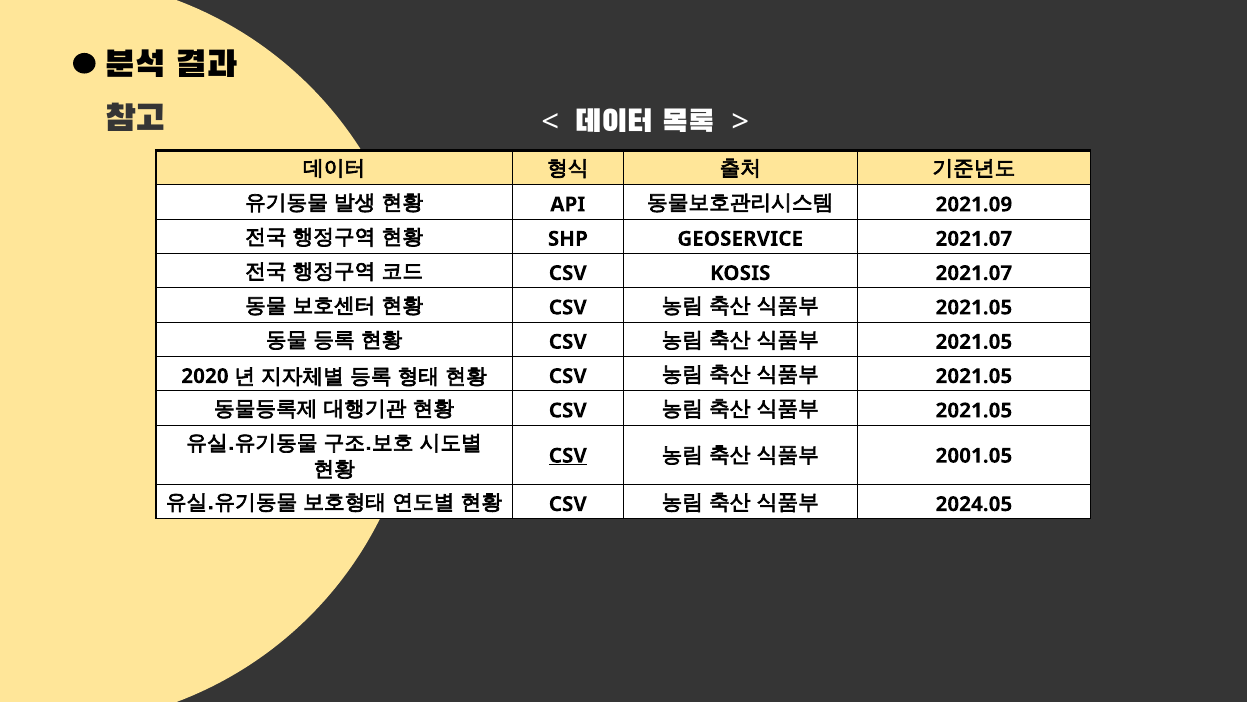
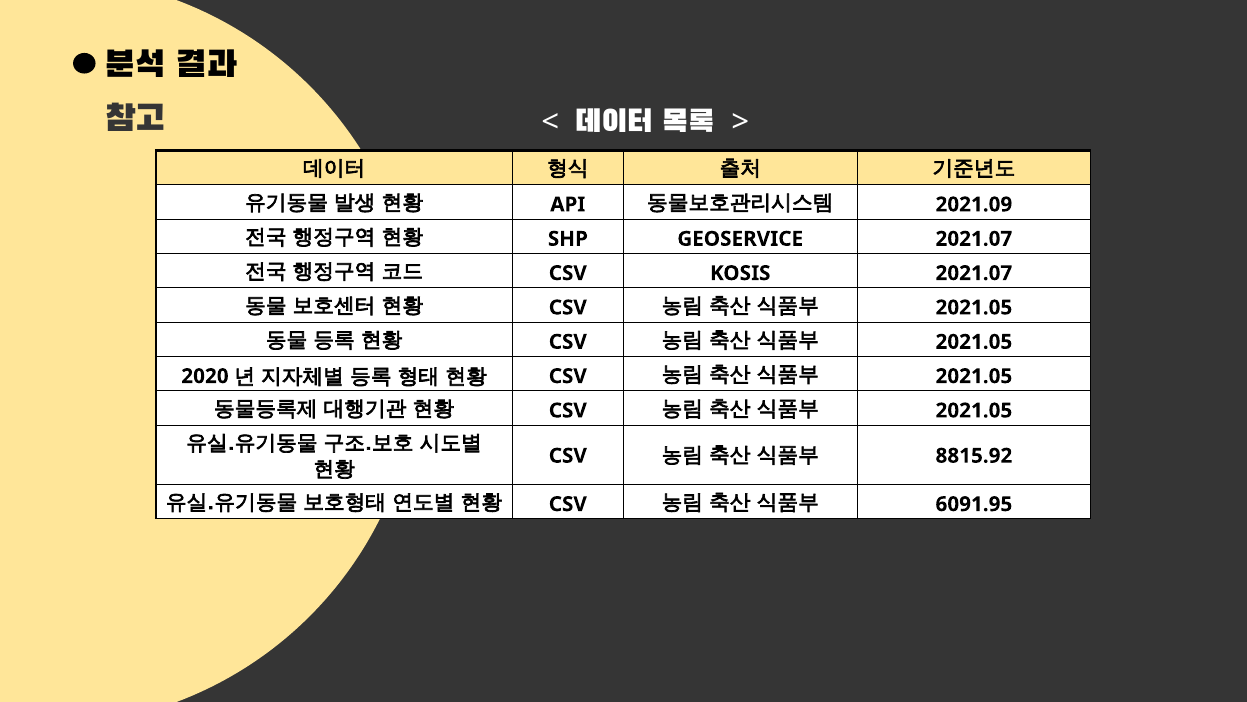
CSV at (568, 455) underline: present -> none
2001.05: 2001.05 -> 8815.92
2024.05: 2024.05 -> 6091.95
